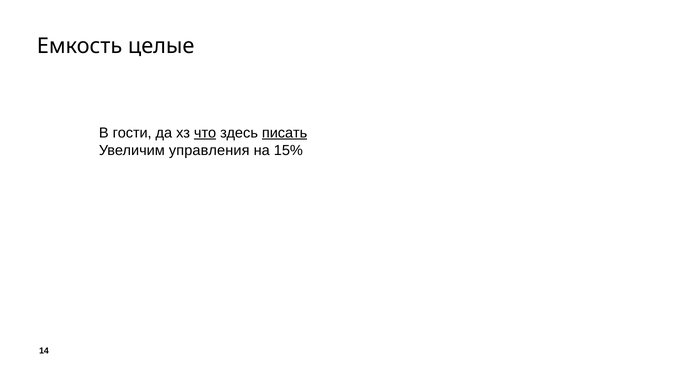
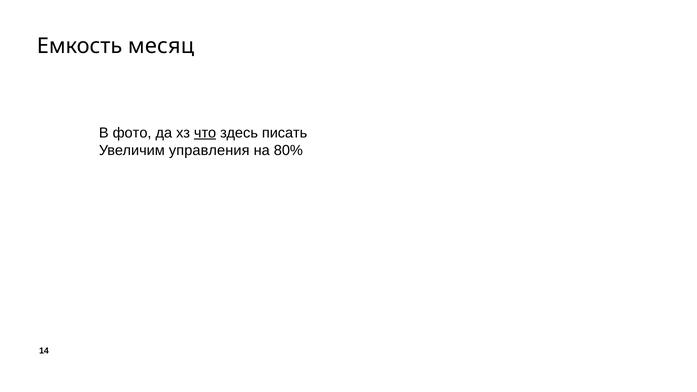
целые: целые -> месяц
гости: гости -> фото
писать underline: present -> none
15%: 15% -> 80%
